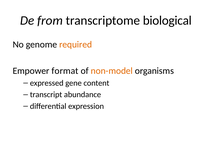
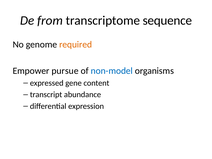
biological: biological -> sequence
format: format -> pursue
non-model colour: orange -> blue
